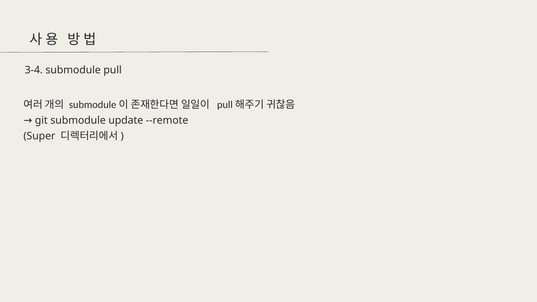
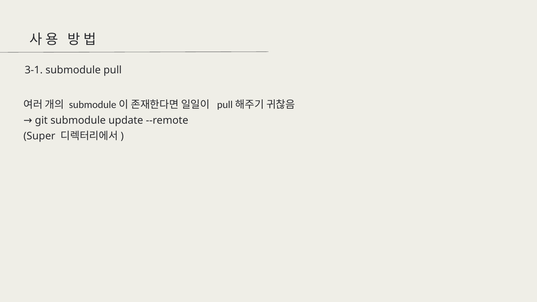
3-4: 3-4 -> 3-1
